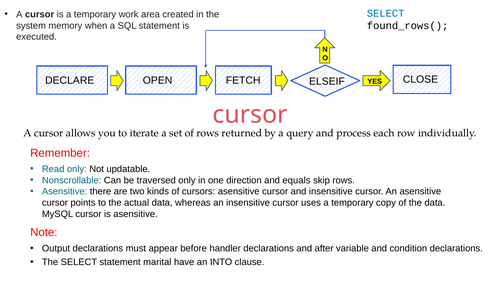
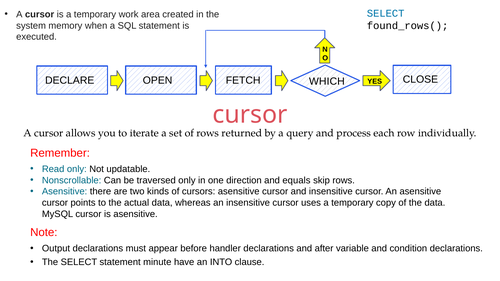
ELSEIF: ELSEIF -> WHICH
marital: marital -> minute
